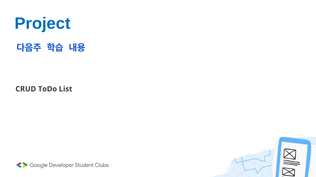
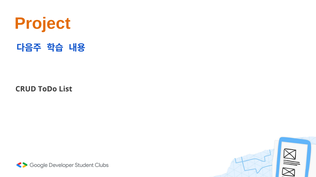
Project colour: blue -> orange
